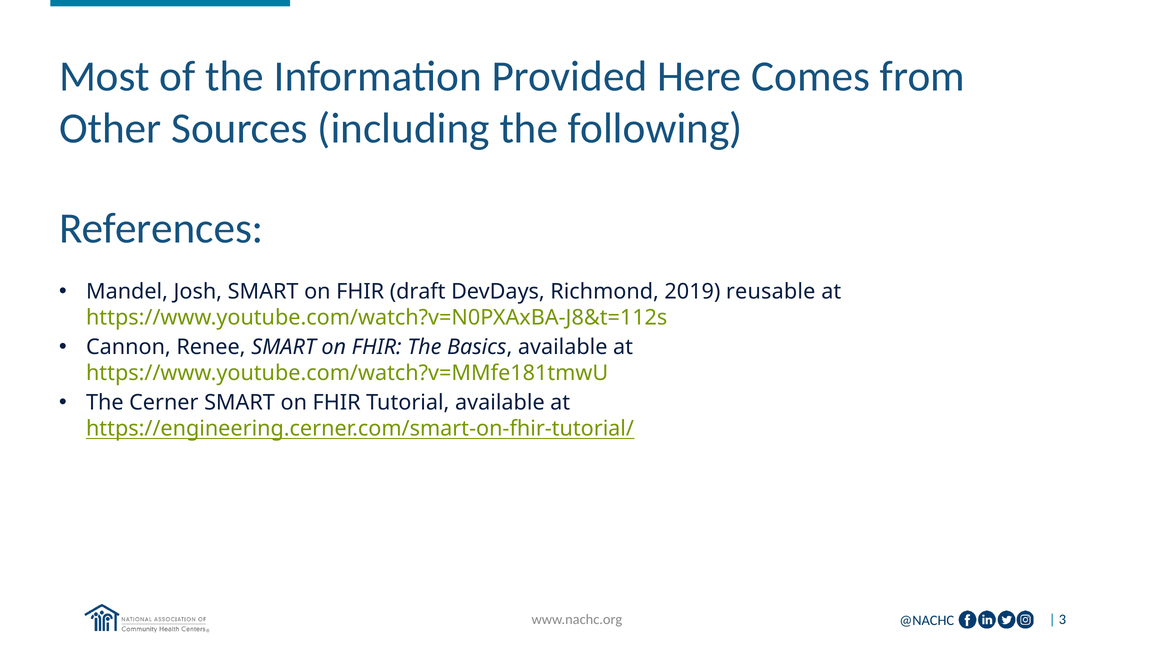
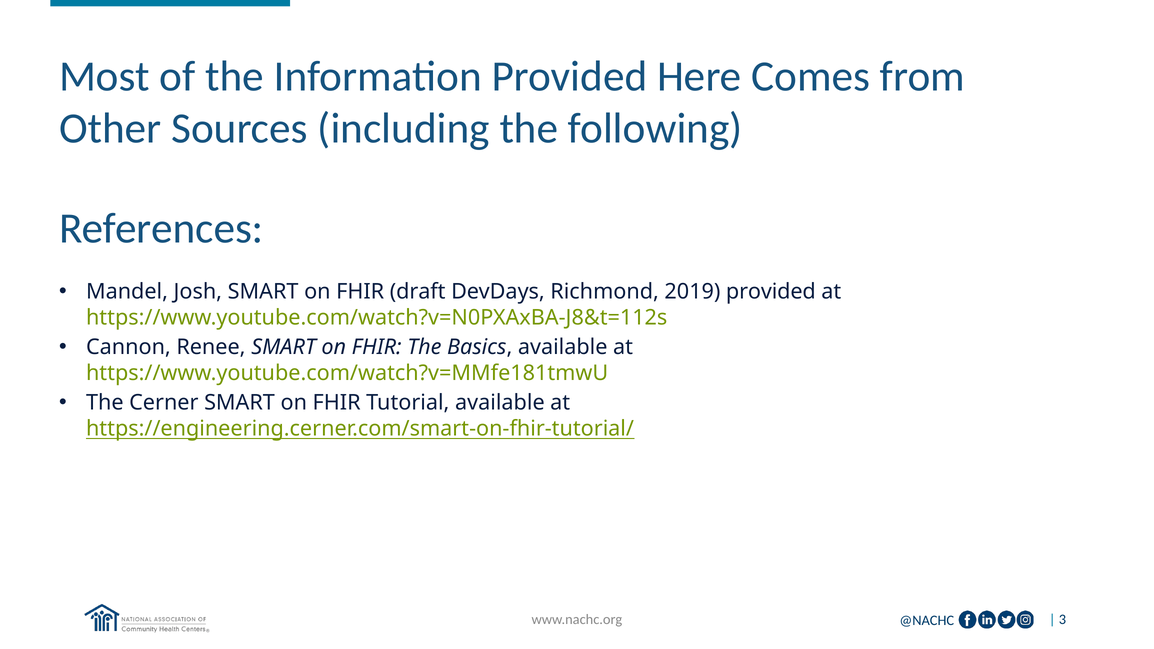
2019 reusable: reusable -> provided
